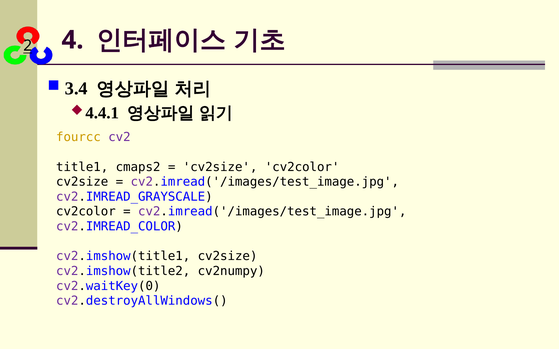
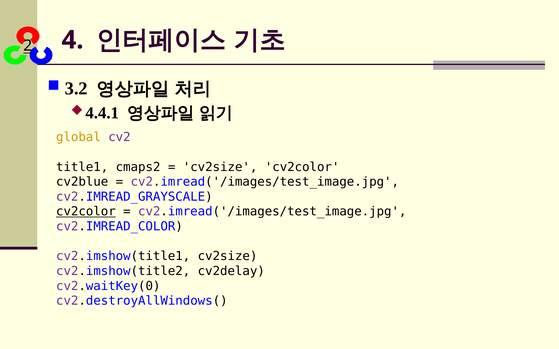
3.4: 3.4 -> 3.2
fourcc: fourcc -> global
cv2size at (82, 182): cv2size -> cv2blue
cv2color at (86, 212) underline: none -> present
cv2numpy: cv2numpy -> cv2delay
